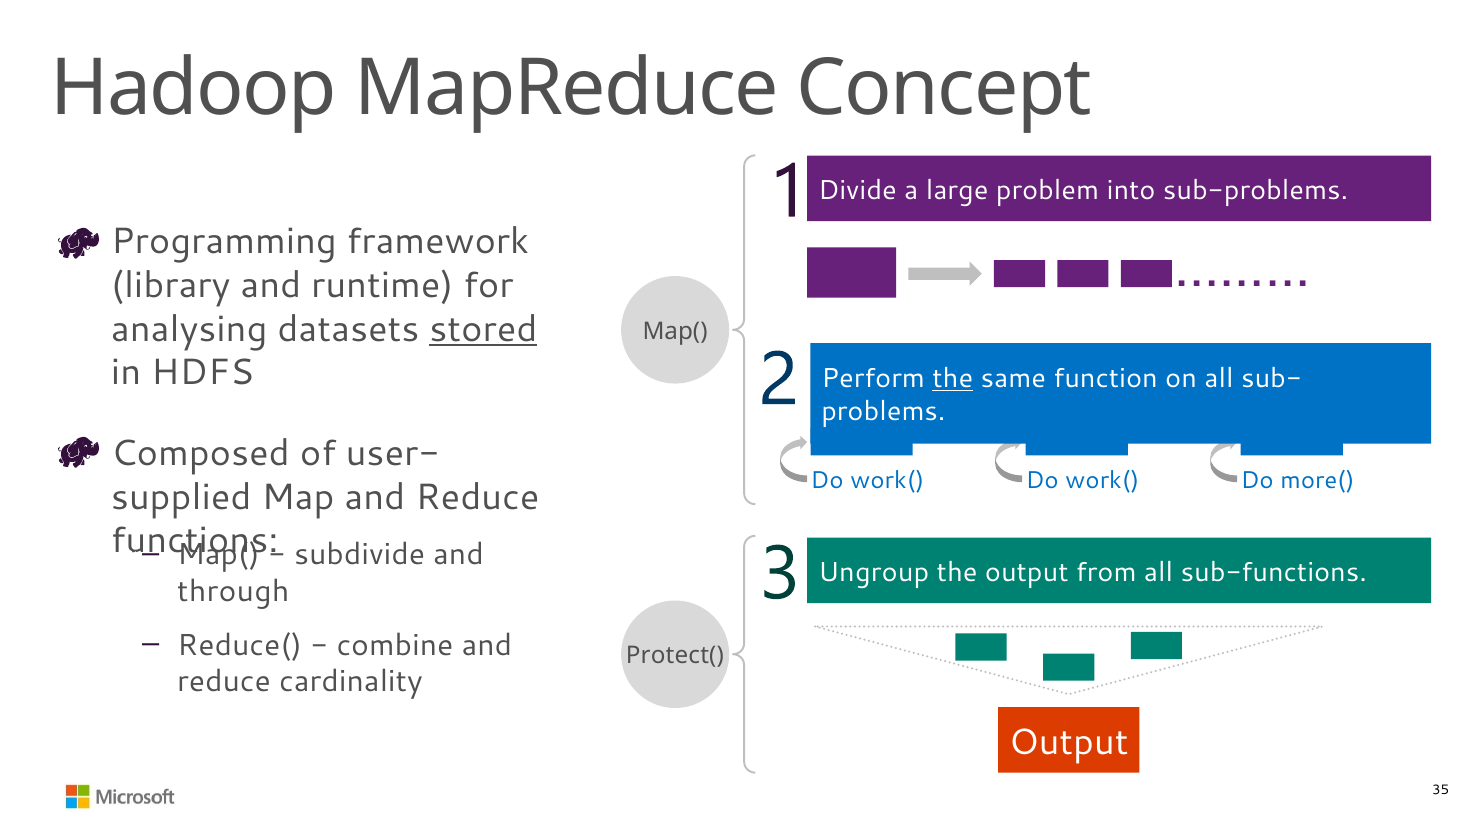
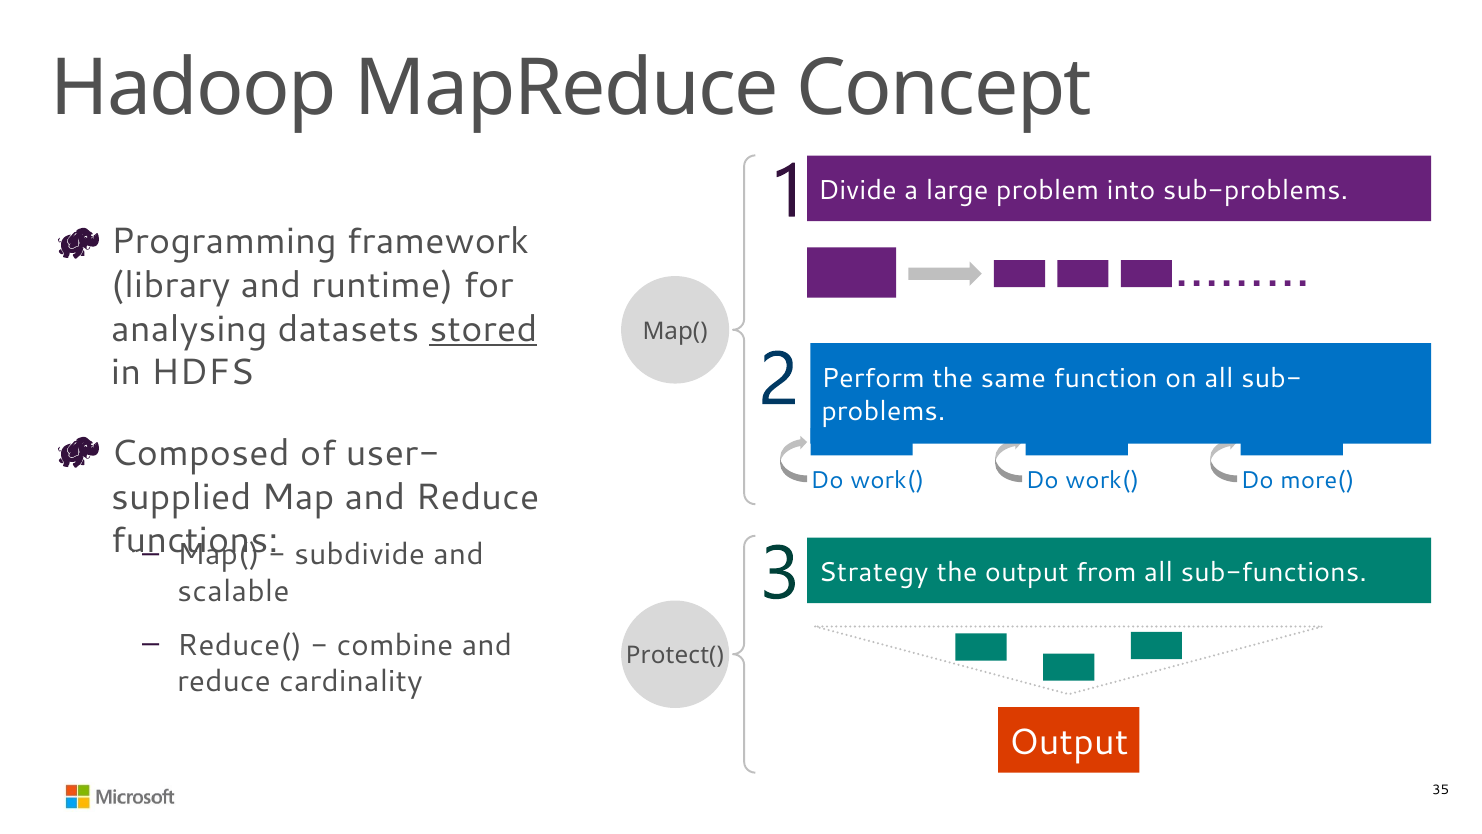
the at (953, 379) underline: present -> none
Ungroup: Ungroup -> Strategy
through: through -> scalable
